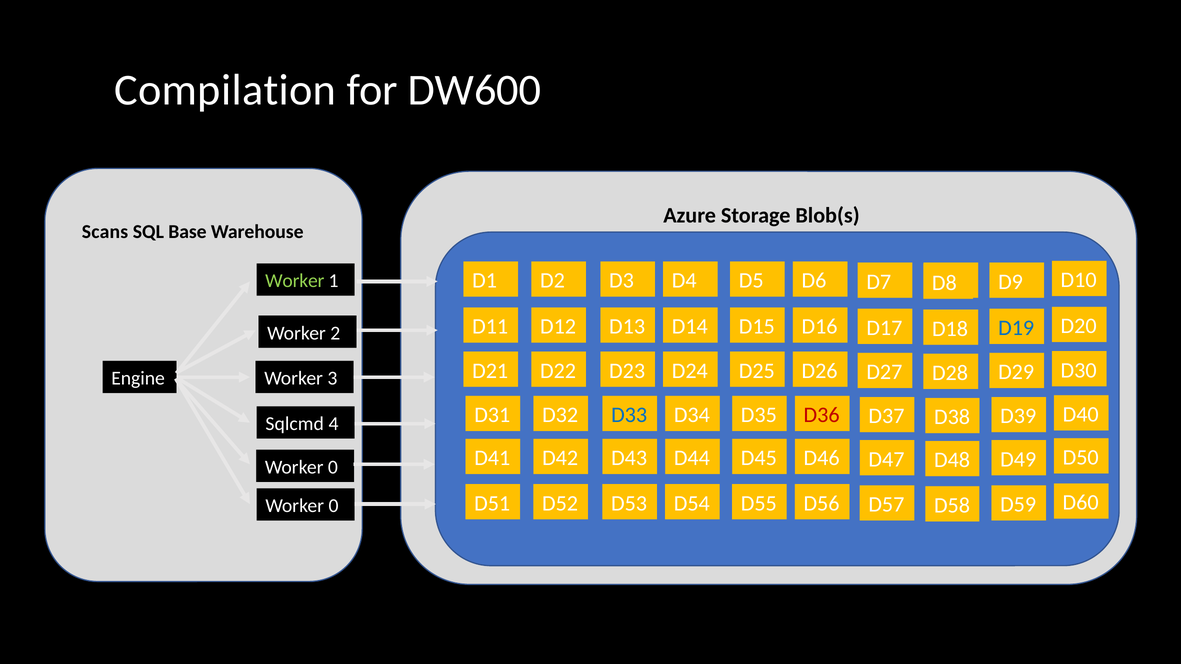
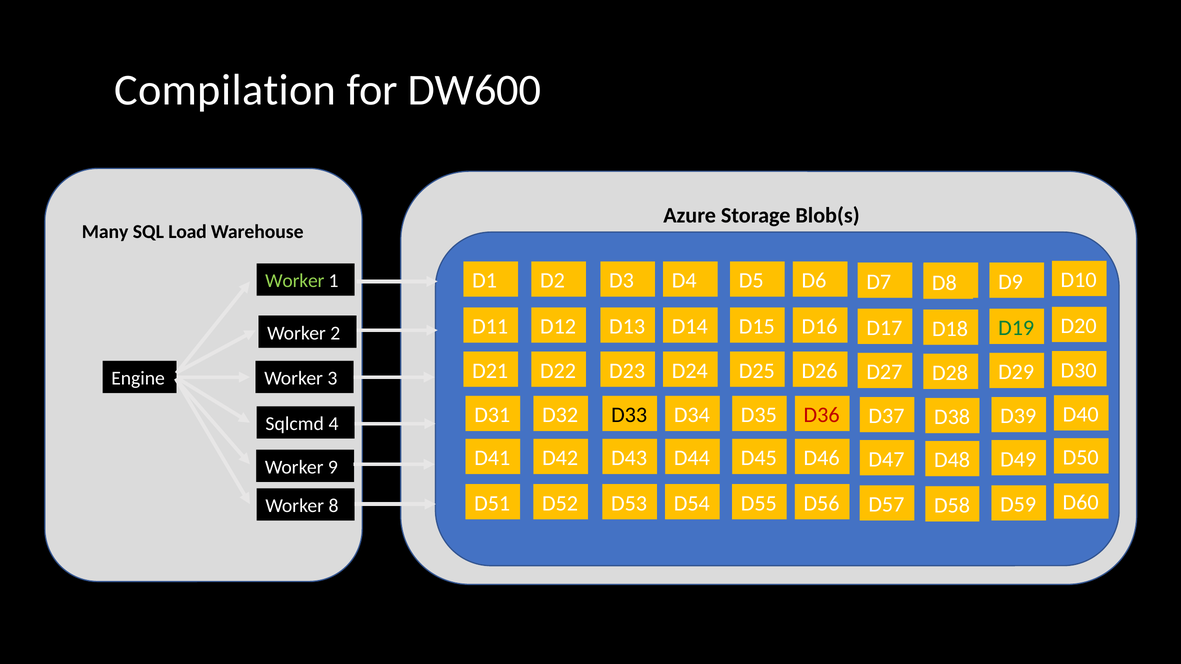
Scans: Scans -> Many
Base: Base -> Load
D19 colour: blue -> green
D33 colour: blue -> black
0 at (333, 467): 0 -> 9
0 at (333, 506): 0 -> 8
